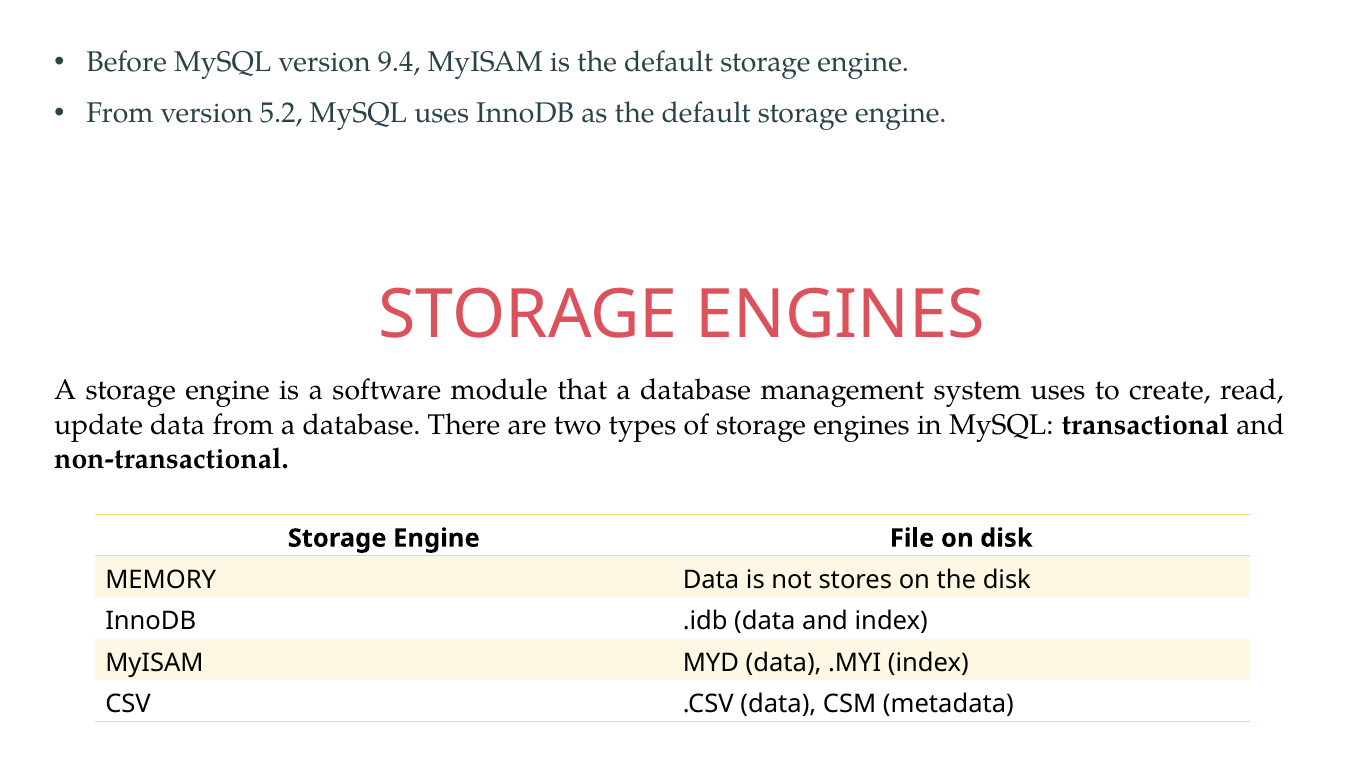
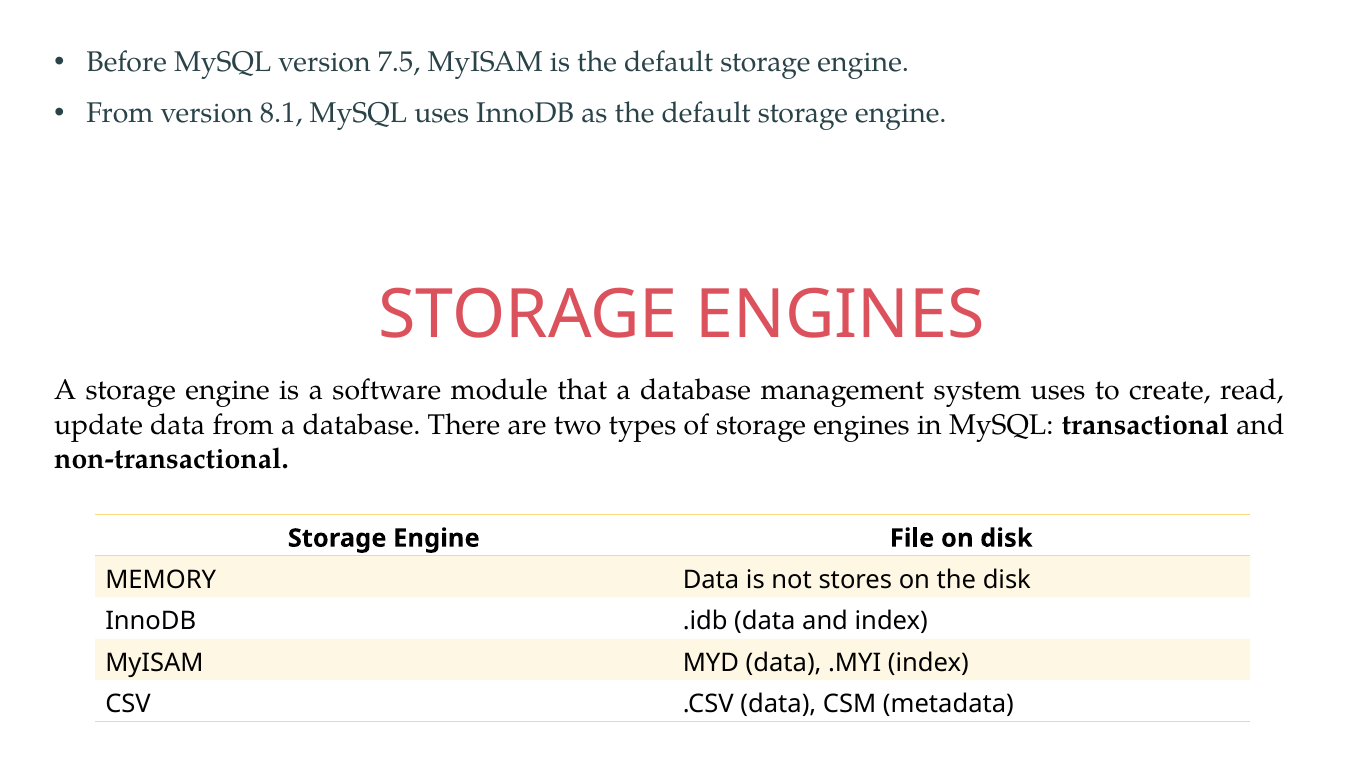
9.4: 9.4 -> 7.5
5.2: 5.2 -> 8.1
